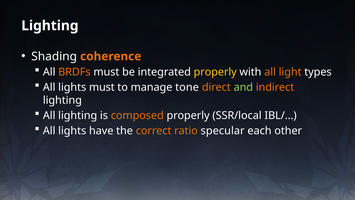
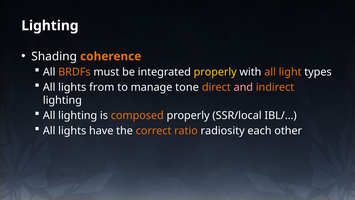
lights must: must -> from
and colour: light green -> pink
specular: specular -> radiosity
